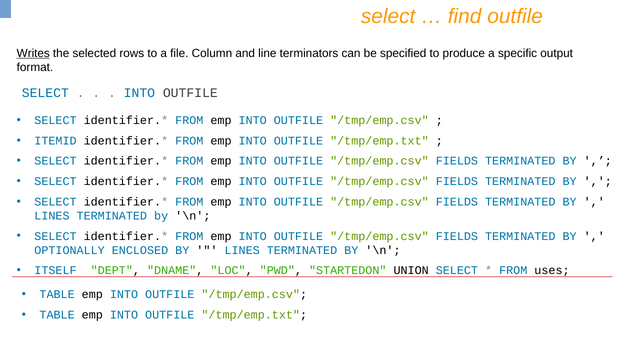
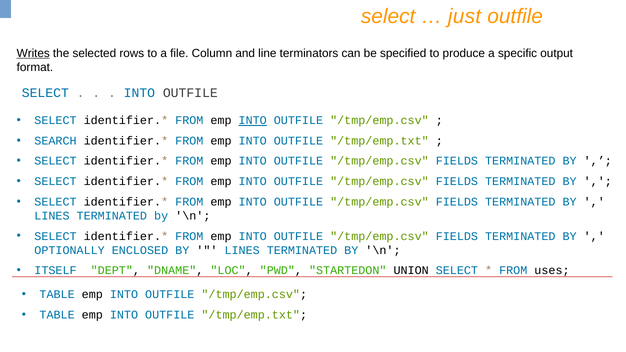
find: find -> just
INTO at (253, 121) underline: none -> present
ITEMID: ITEMID -> SEARCH
